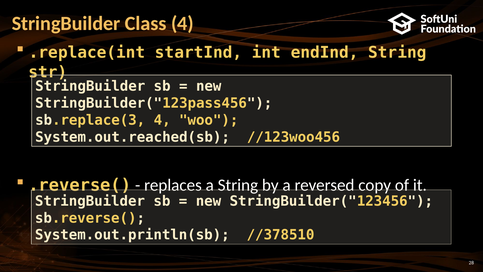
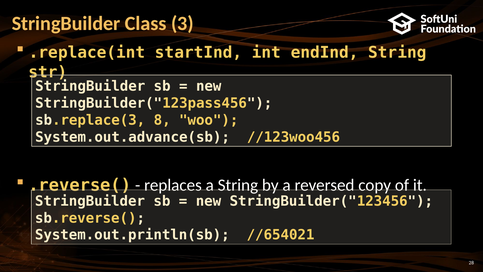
Class 4: 4 -> 3
sb.replace(3 4: 4 -> 8
System.out.reached(sb: System.out.reached(sb -> System.out.advance(sb
//378510: //378510 -> //654021
